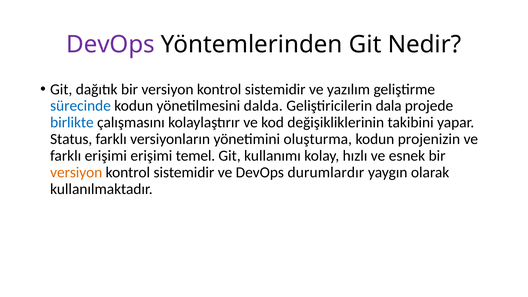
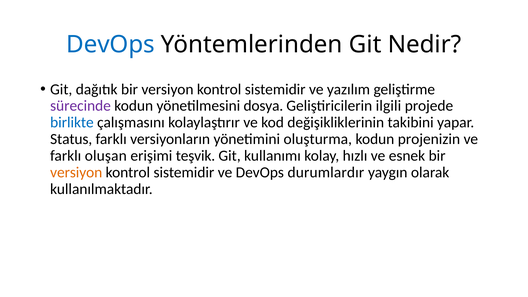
DevOps at (110, 44) colour: purple -> blue
sürecinde colour: blue -> purple
dalda: dalda -> dosya
dala: dala -> ilgili
farklı erişimi: erişimi -> oluşan
temel: temel -> teşvik
